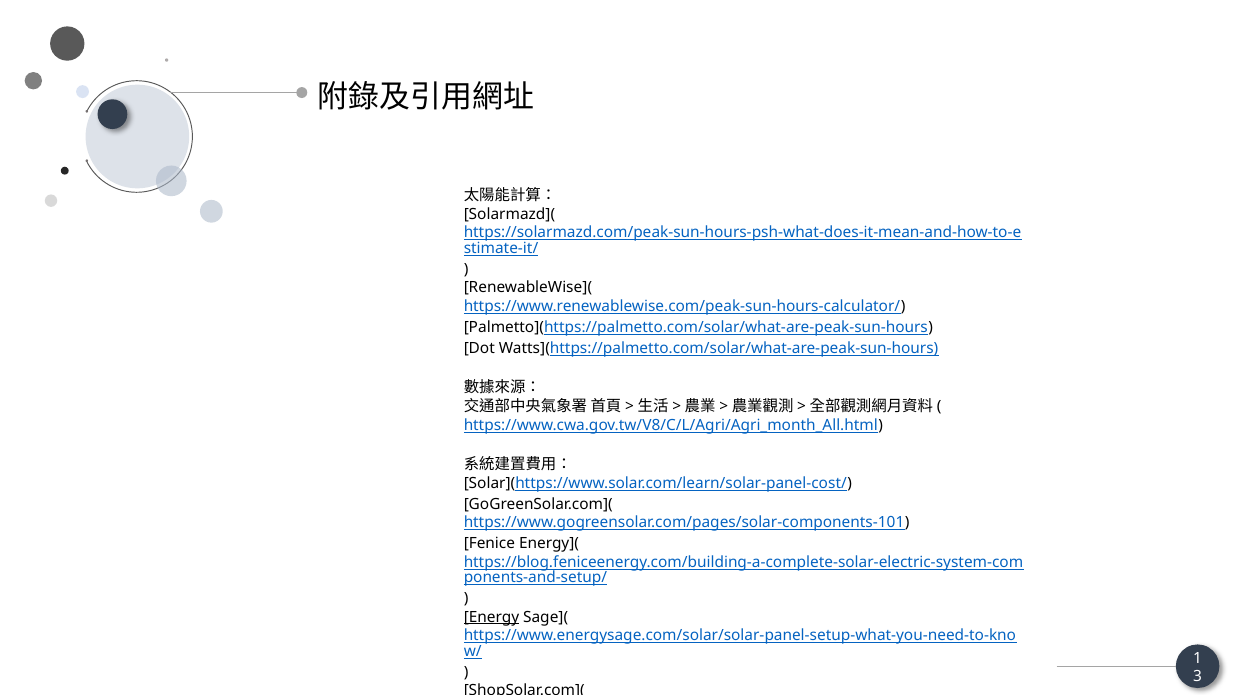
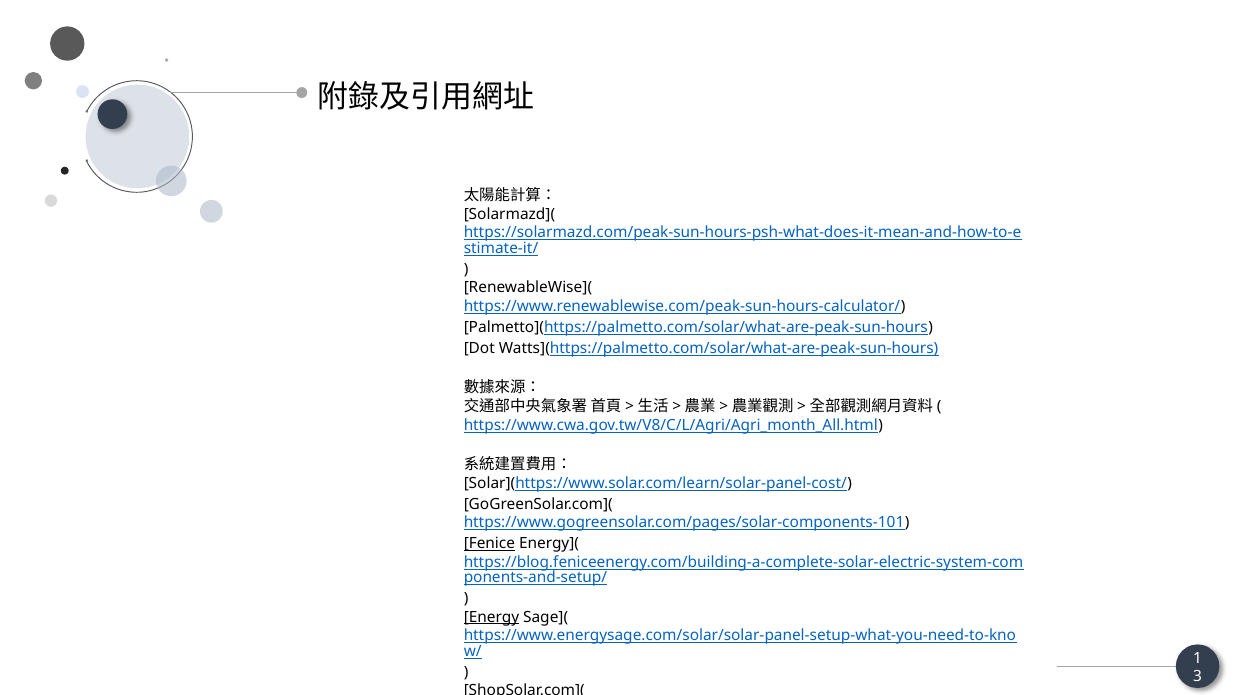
Fenice underline: none -> present
